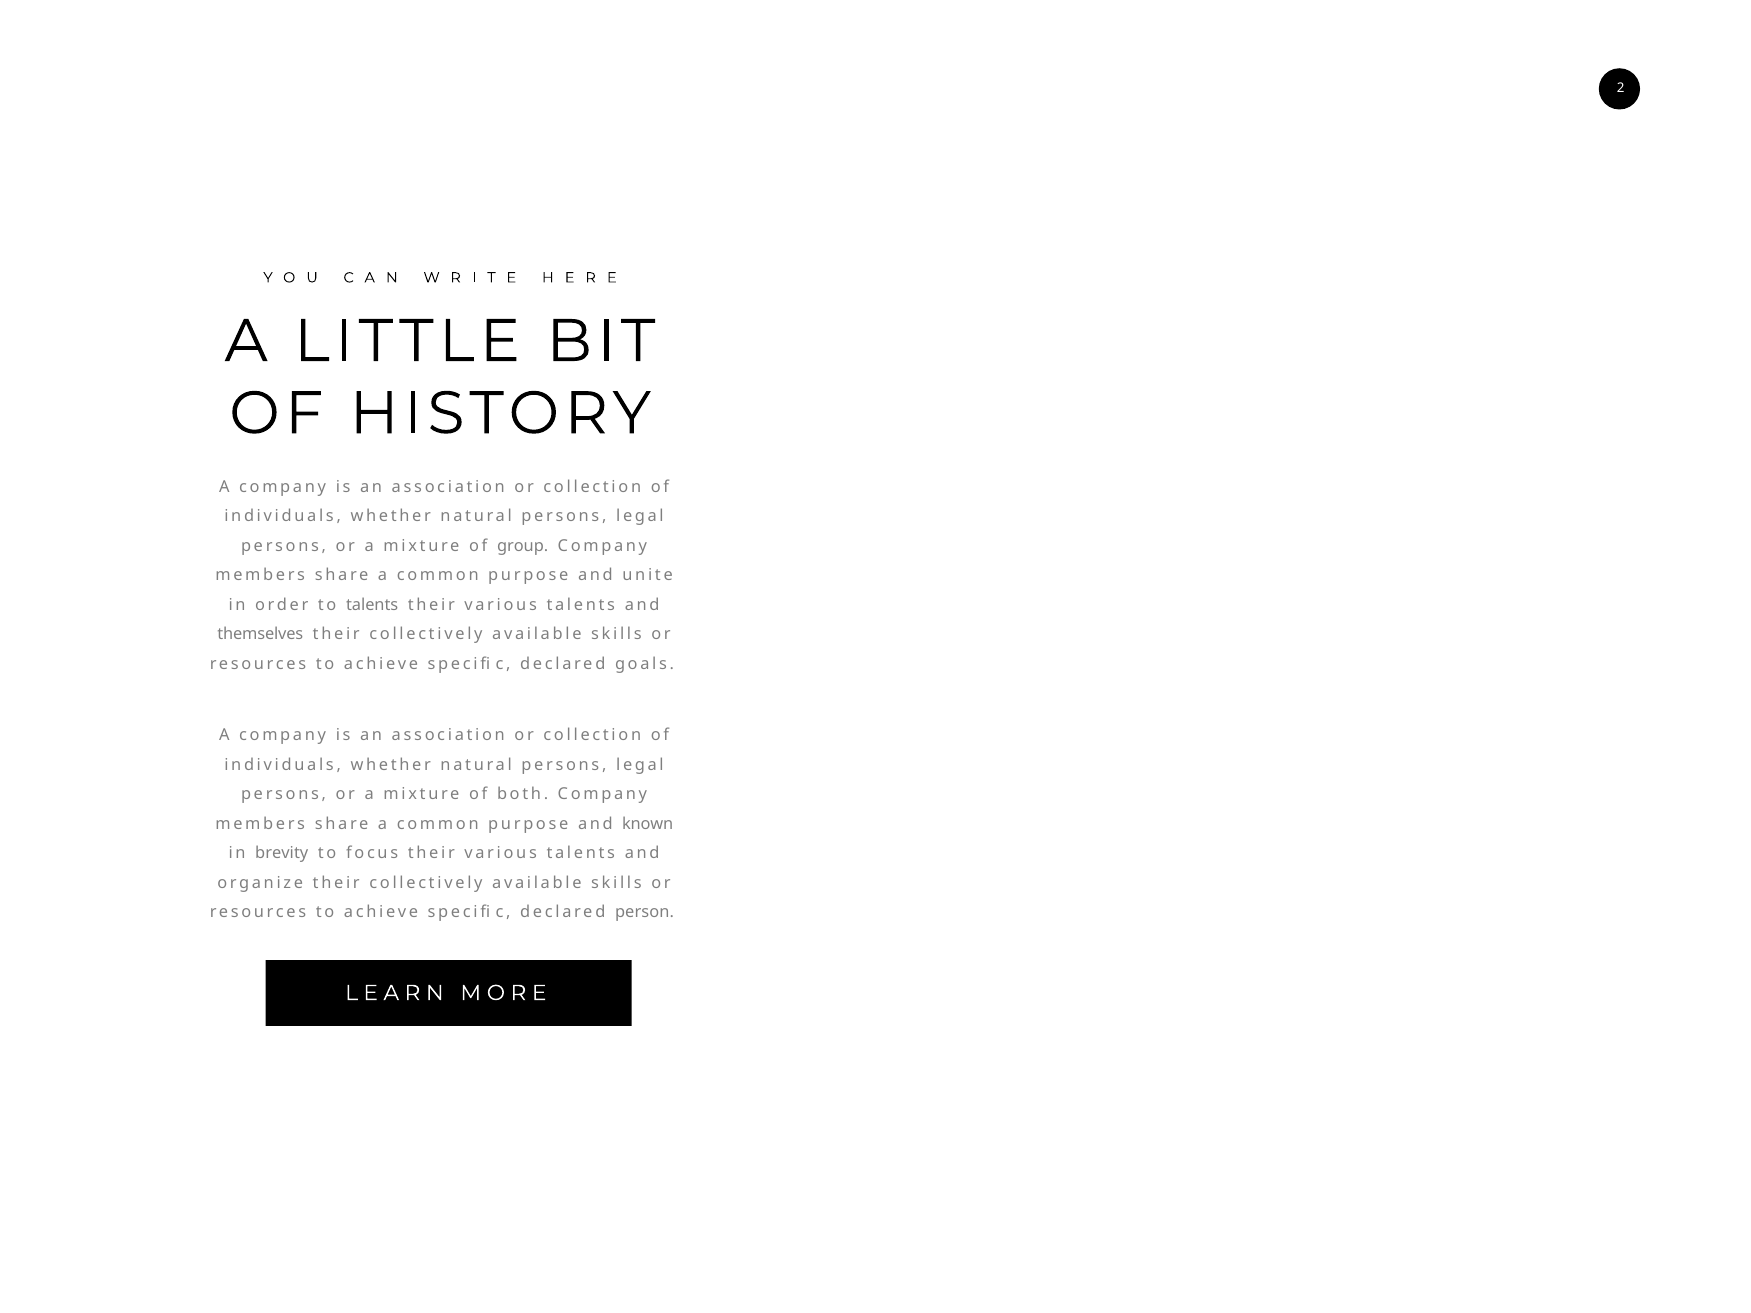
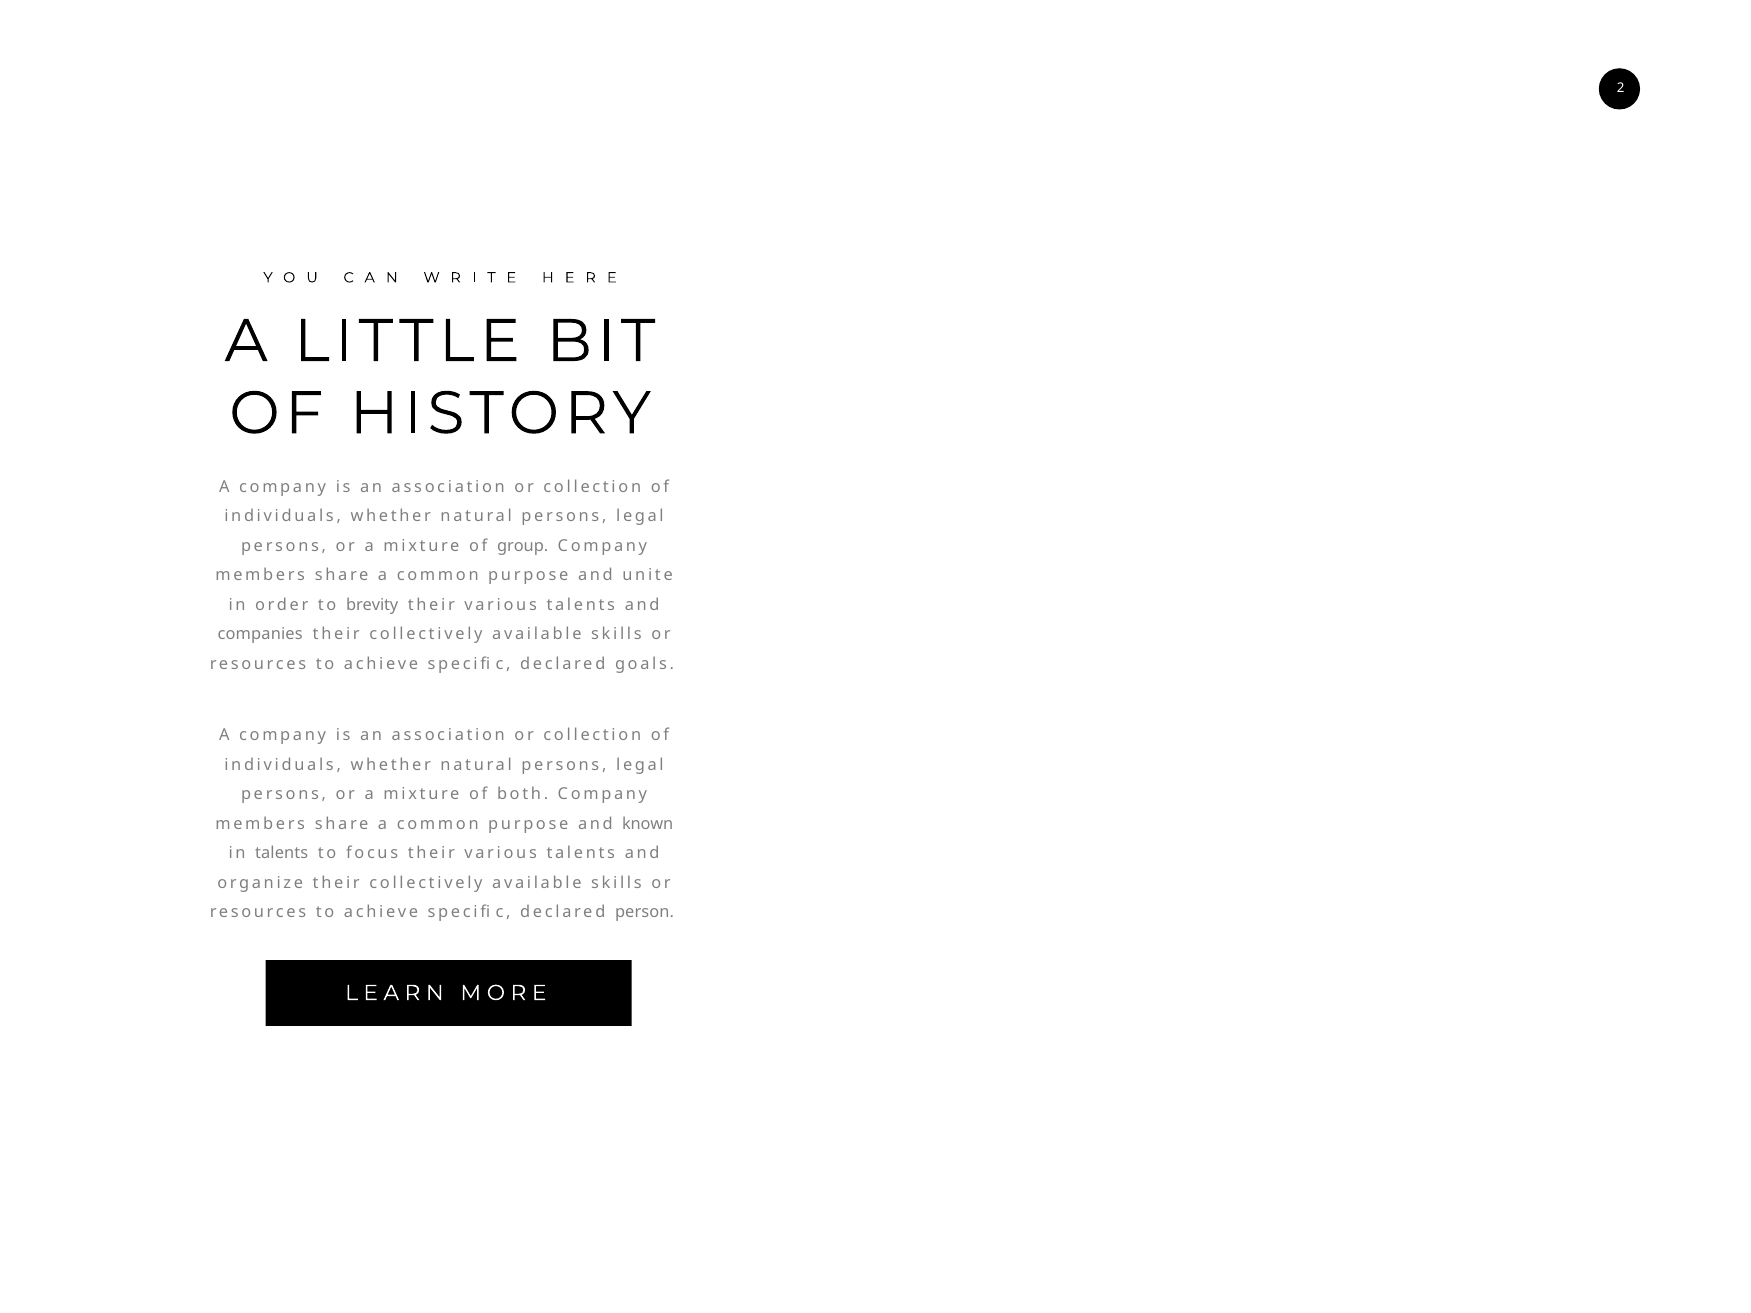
to talents: talents -> brevity
themselves: themselves -> companies
in brevity: brevity -> talents
